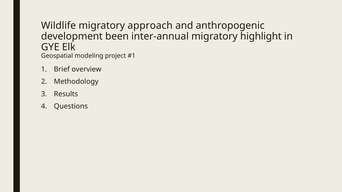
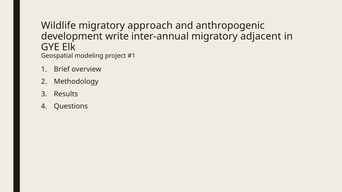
been: been -> write
highlight: highlight -> adjacent
